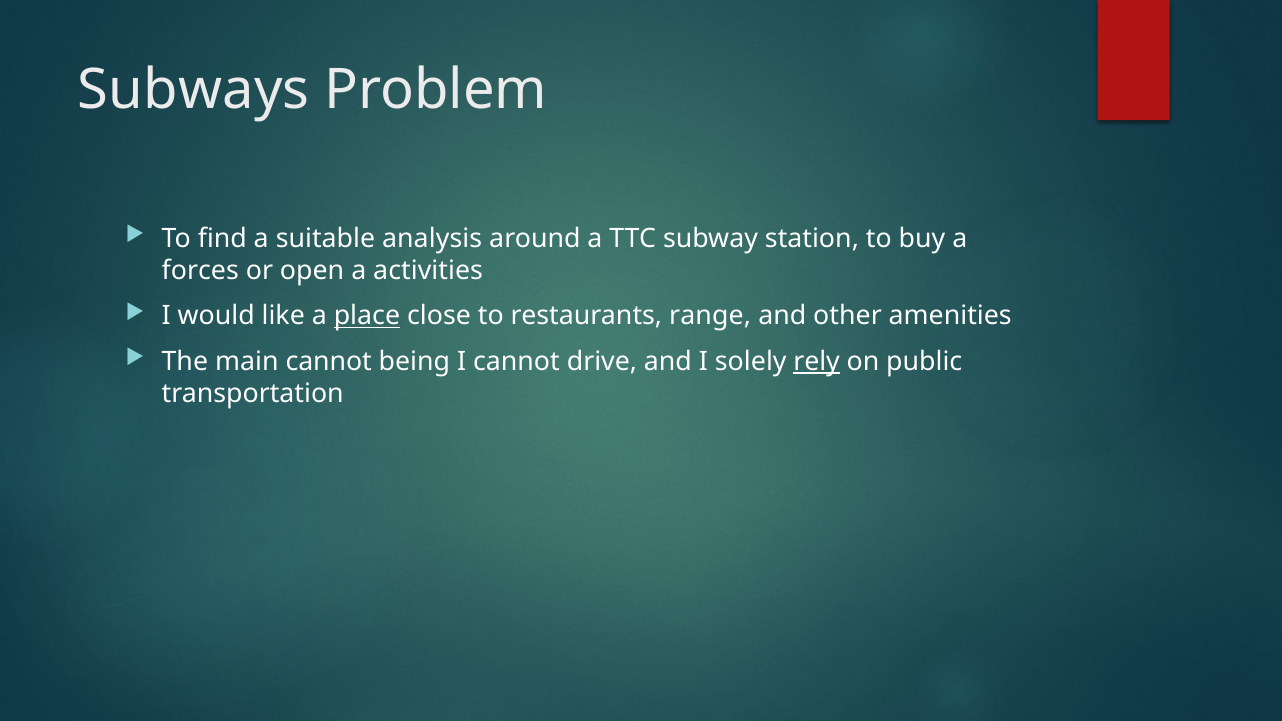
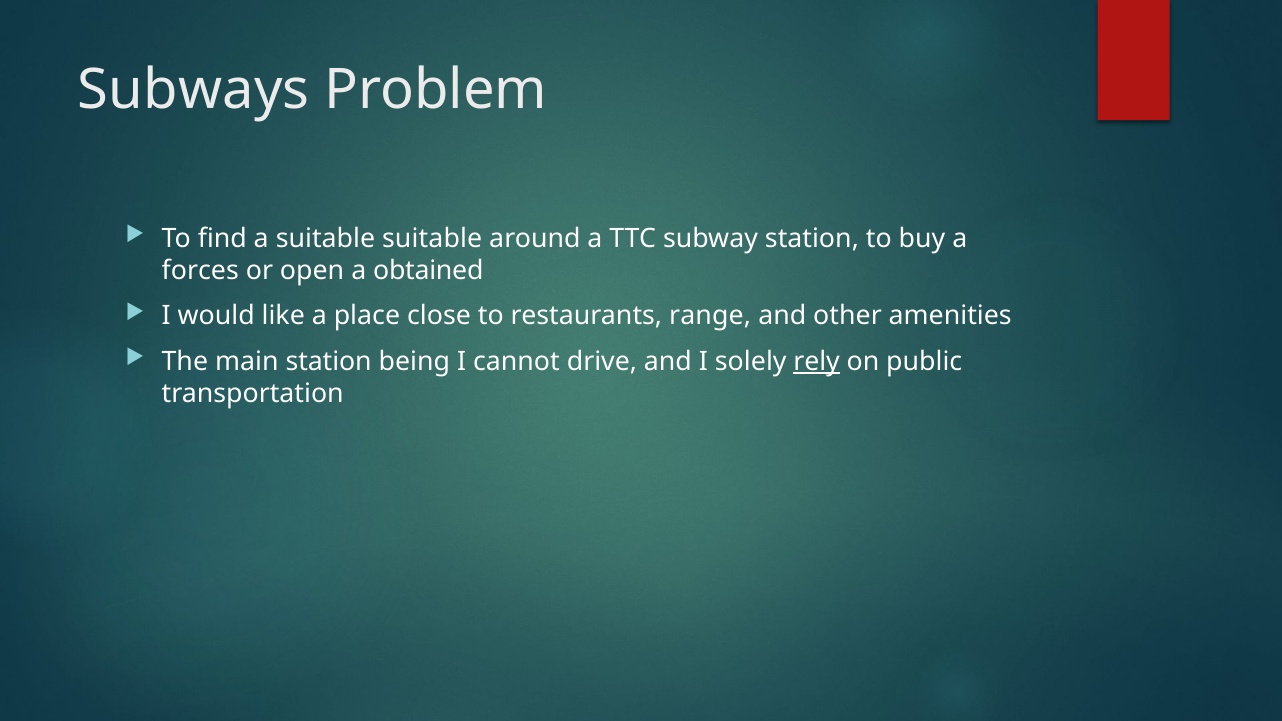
suitable analysis: analysis -> suitable
activities: activities -> obtained
place underline: present -> none
main cannot: cannot -> station
